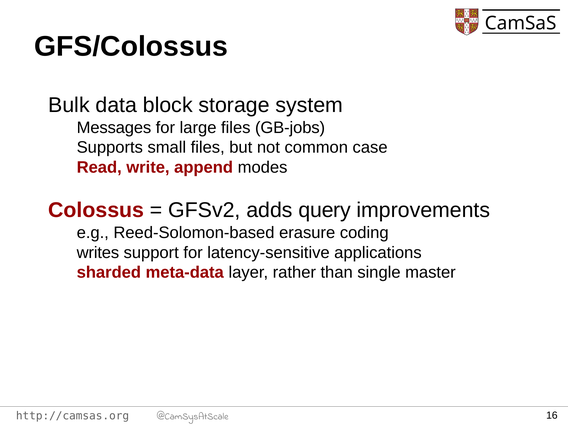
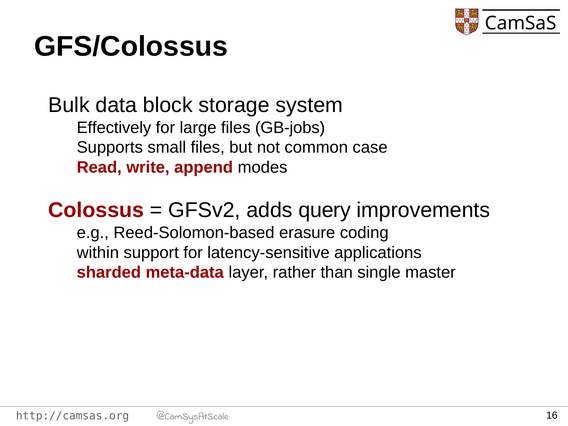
Messages: Messages -> Effectively
writes: writes -> within
